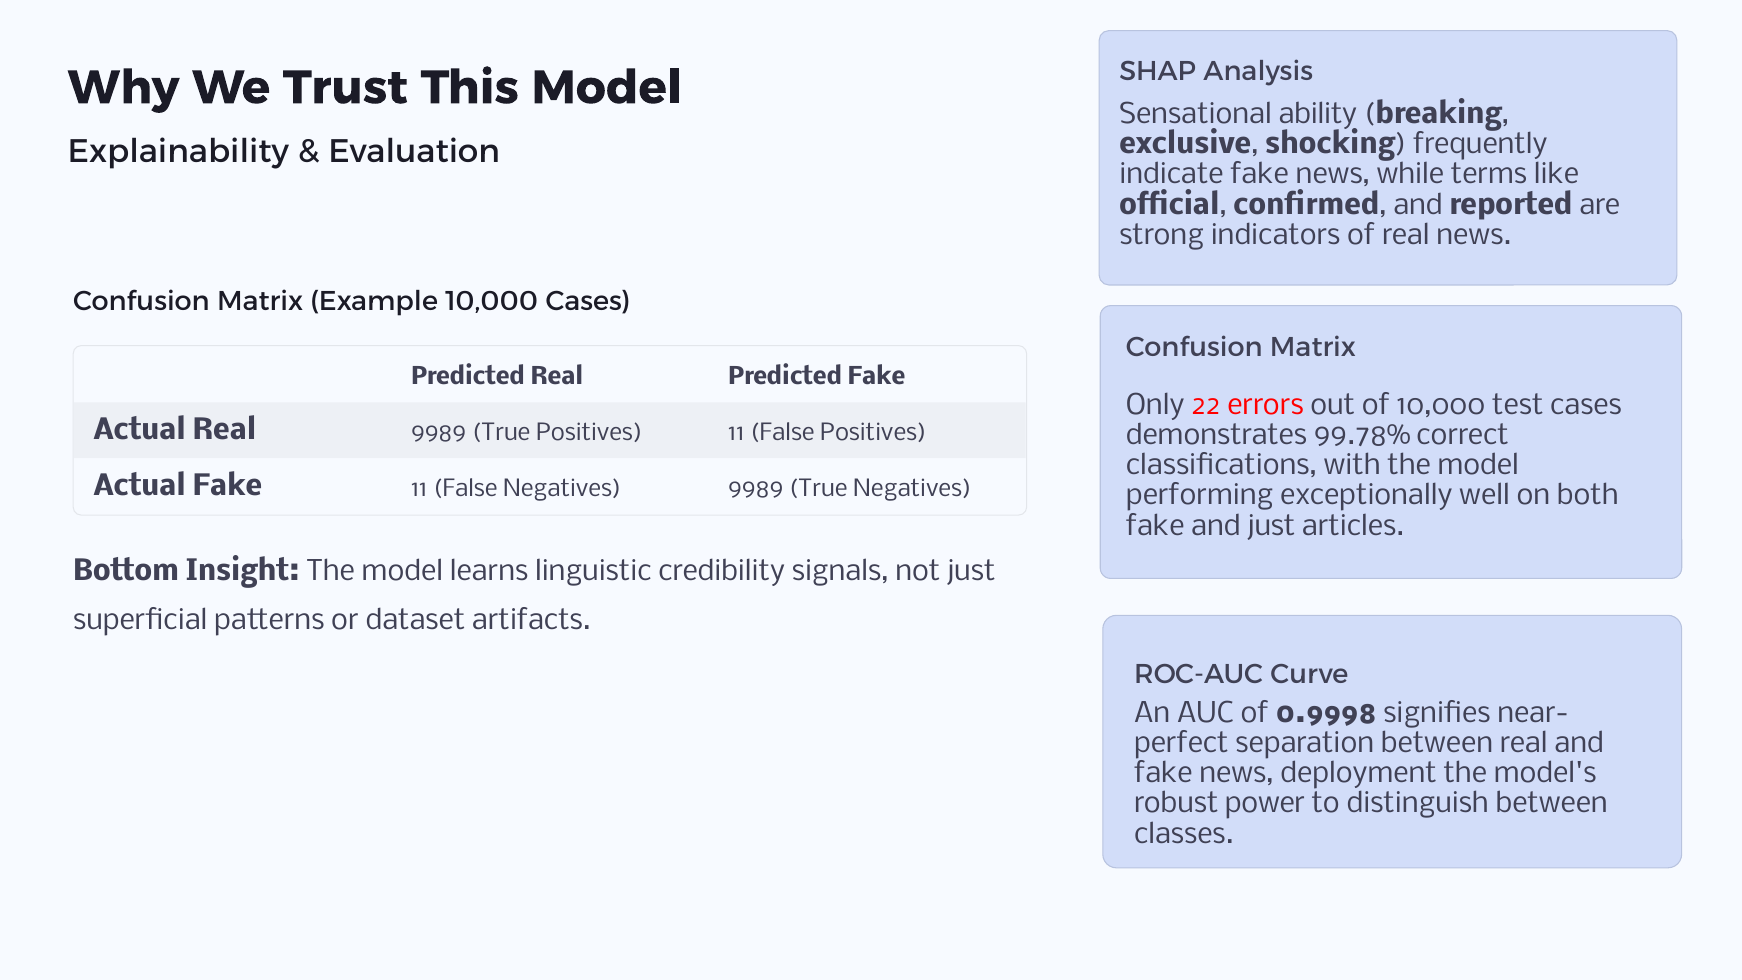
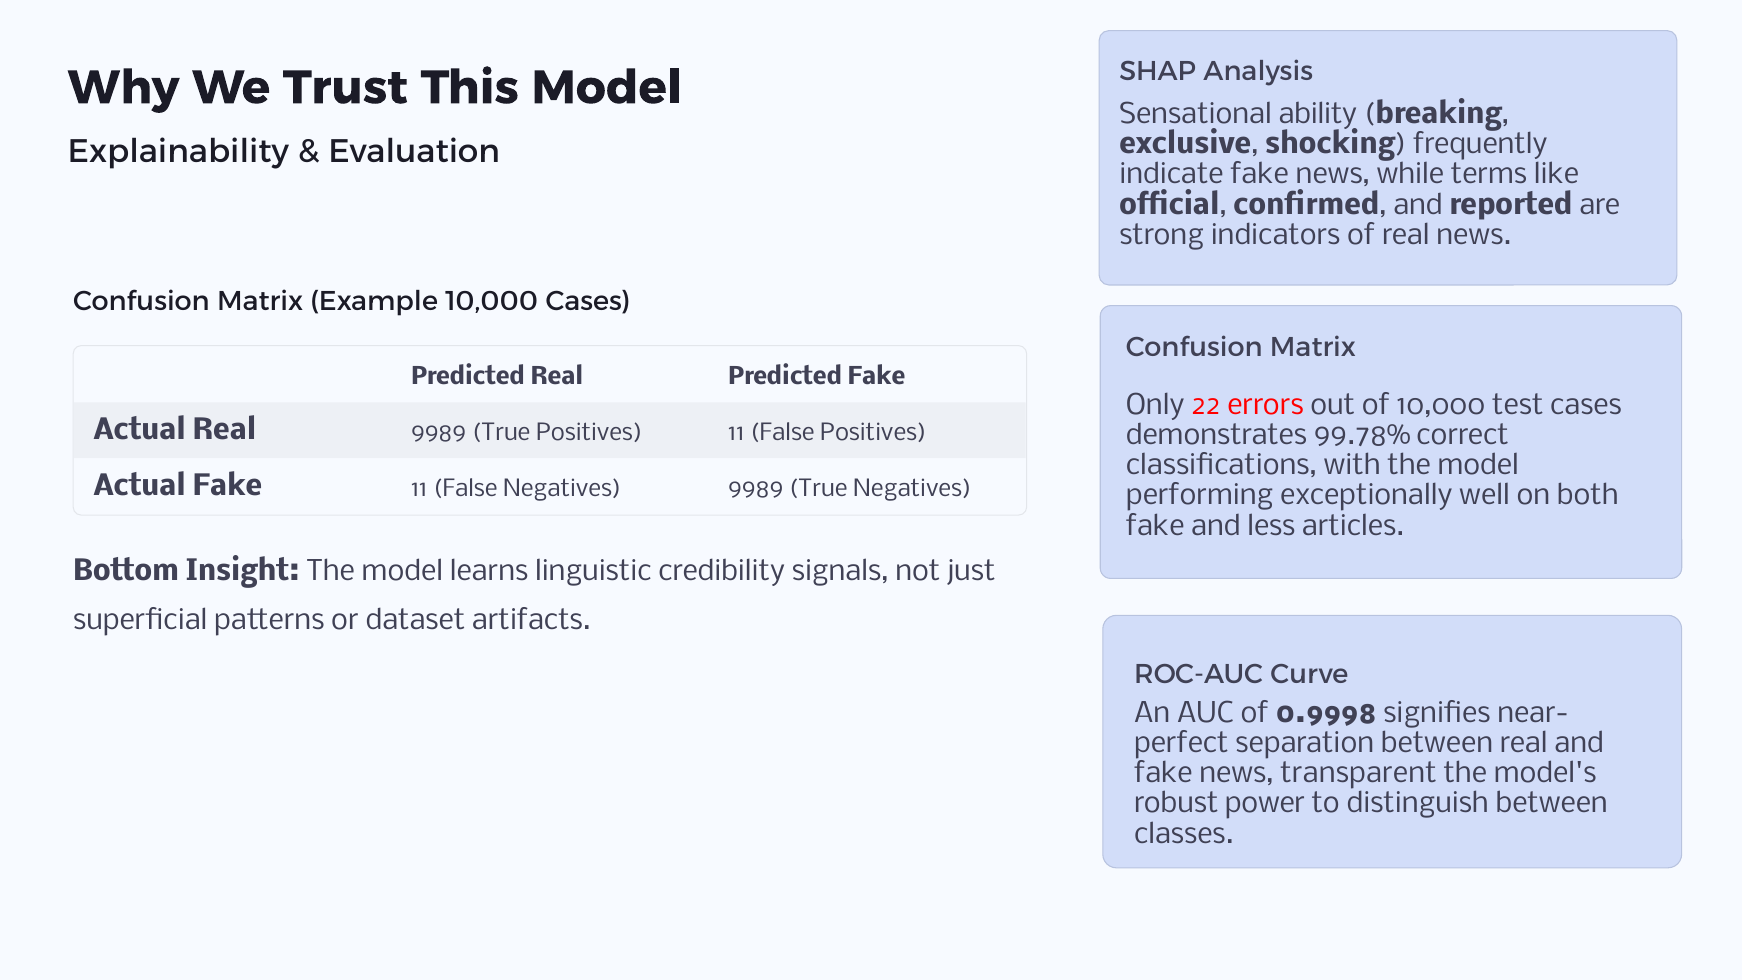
and just: just -> less
deployment: deployment -> transparent
